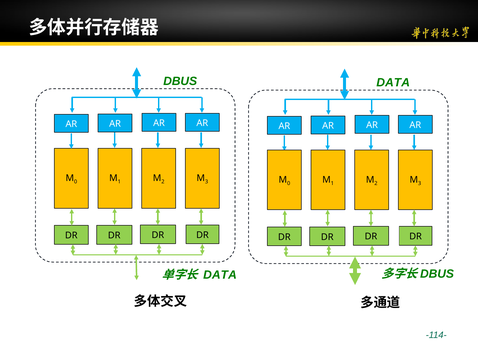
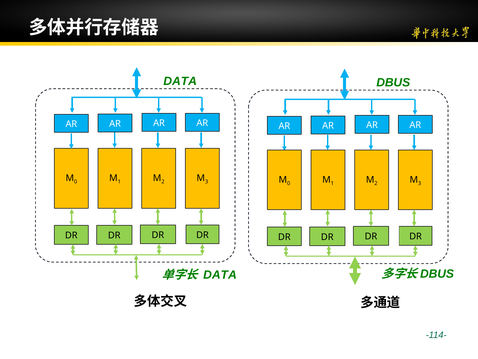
DBUS at (180, 81): DBUS -> DATA
DATA at (393, 82): DATA -> DBUS
